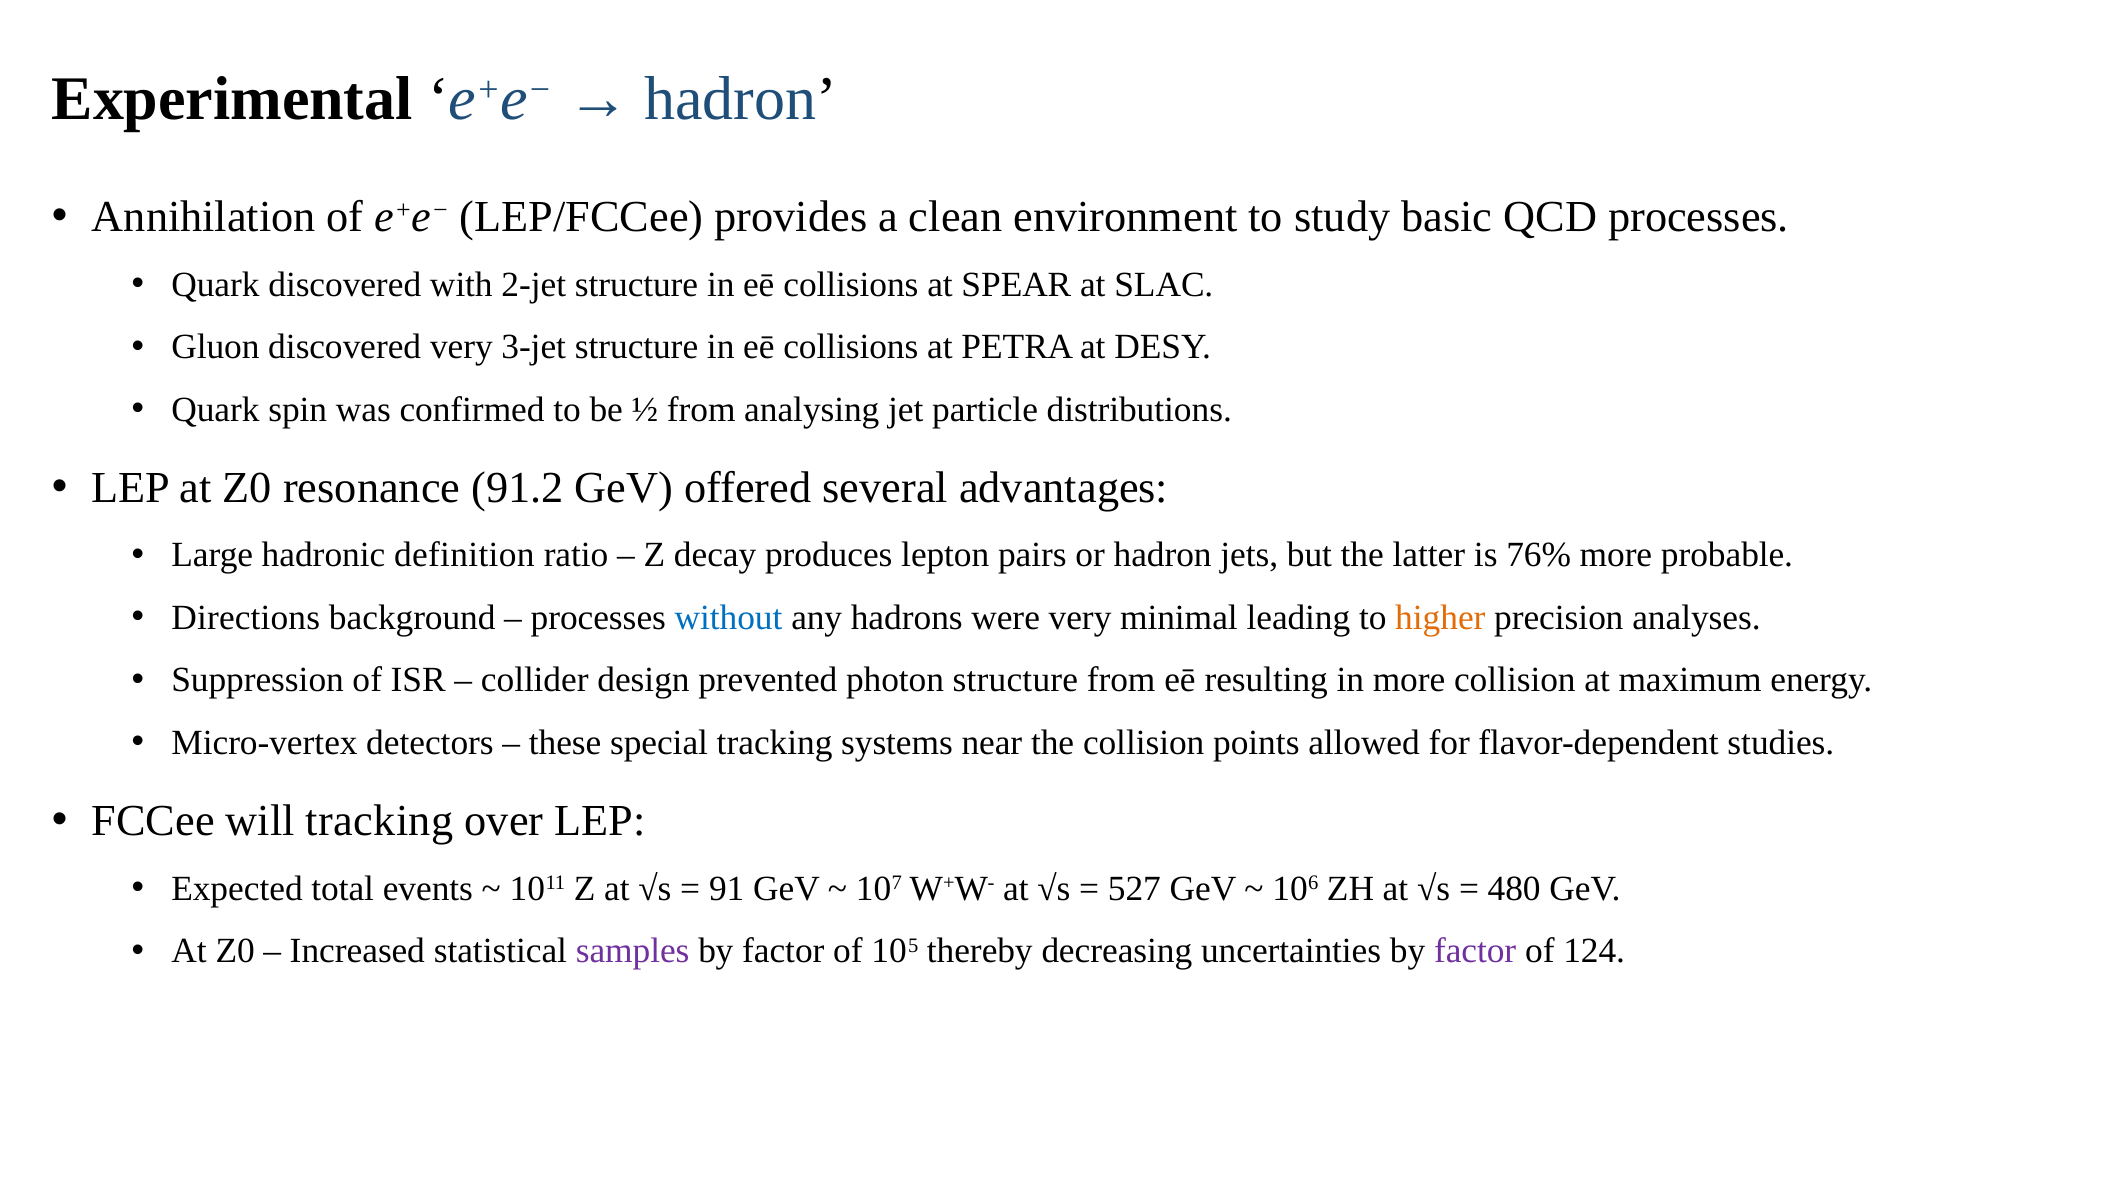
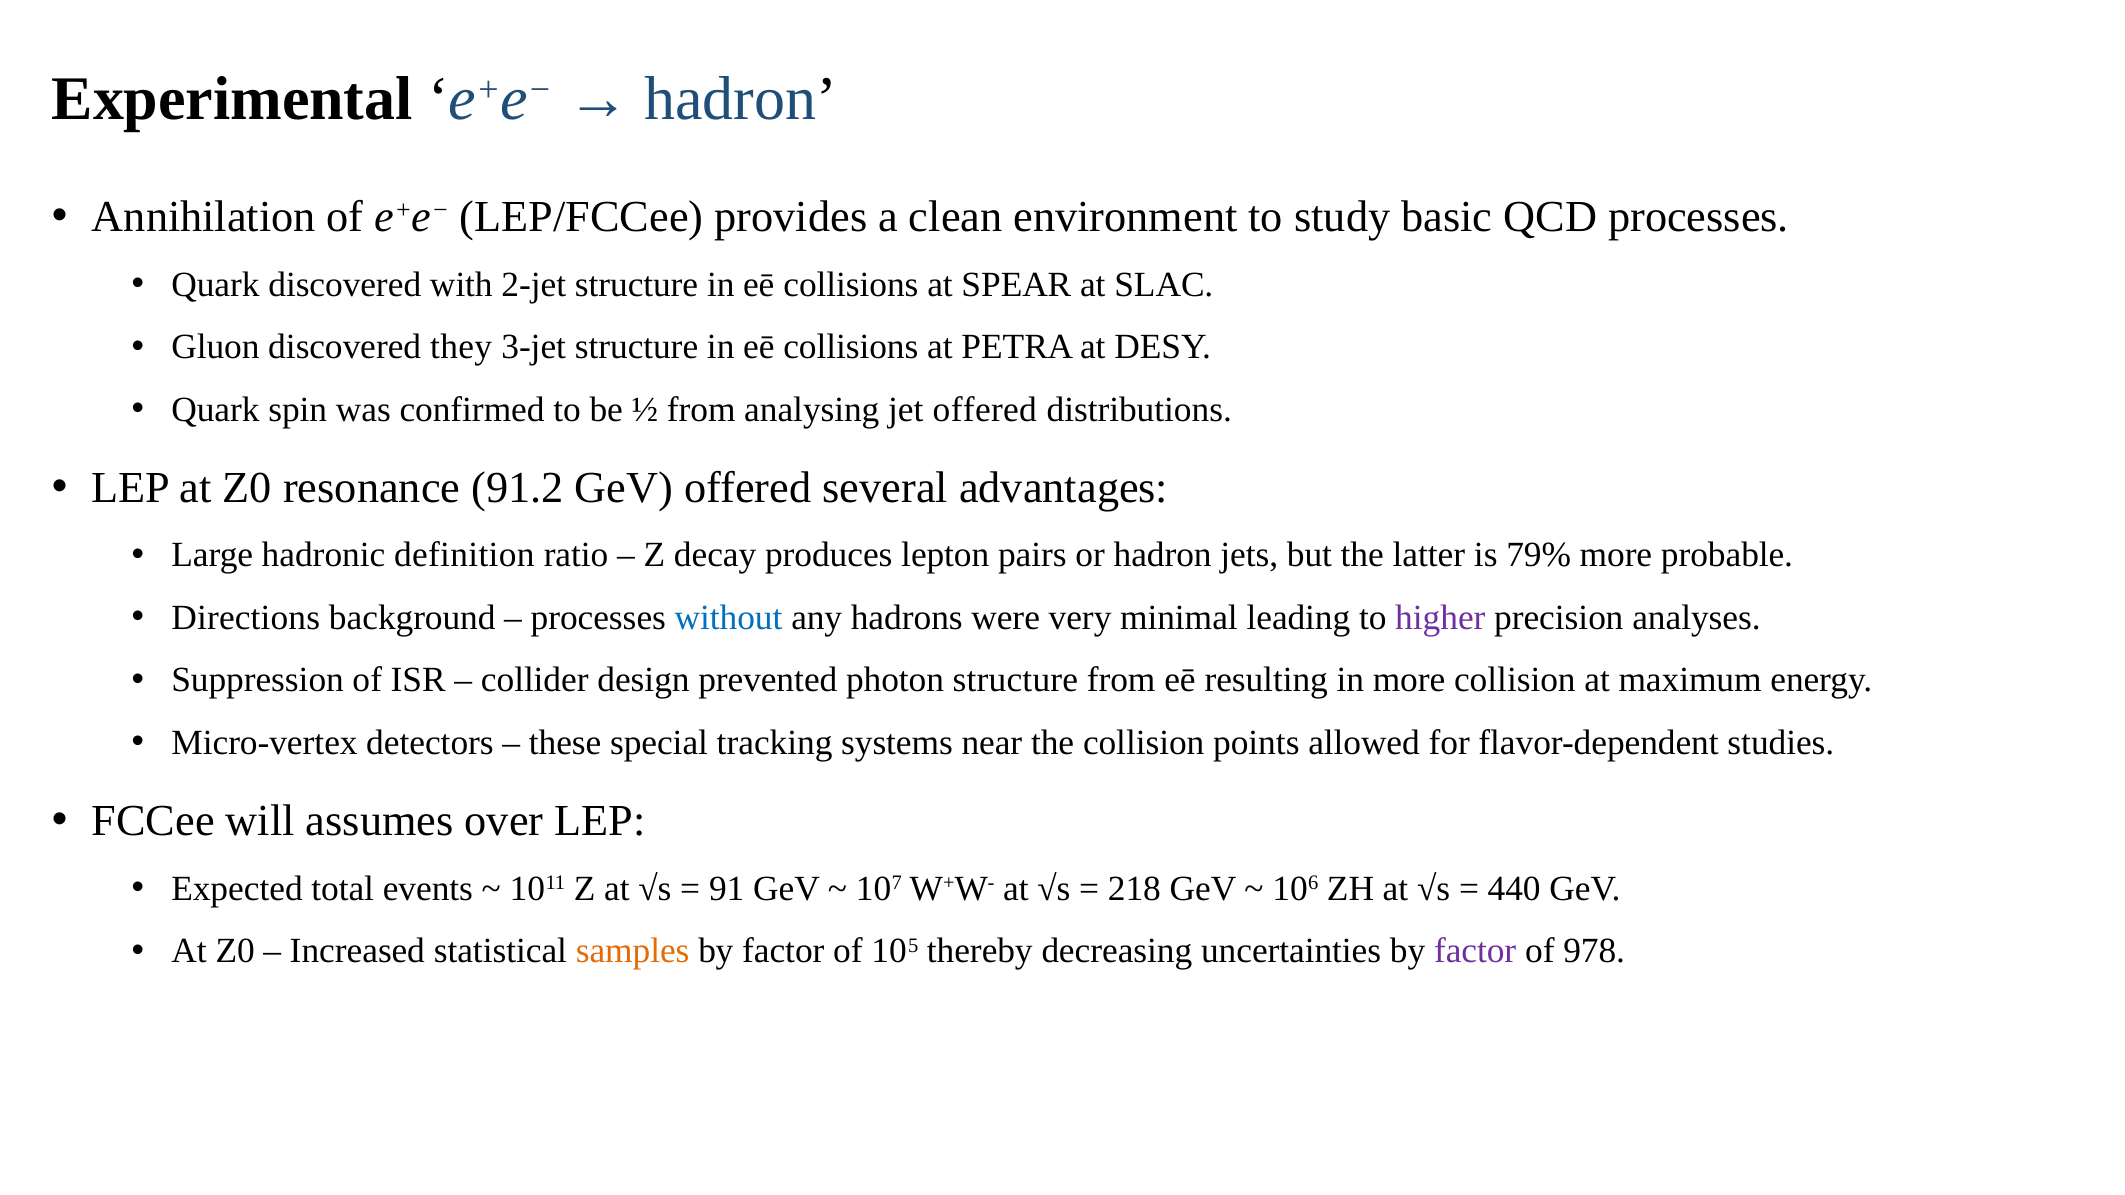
discovered very: very -> they
jet particle: particle -> offered
76%: 76% -> 79%
higher colour: orange -> purple
will tracking: tracking -> assumes
527: 527 -> 218
480: 480 -> 440
samples colour: purple -> orange
124: 124 -> 978
